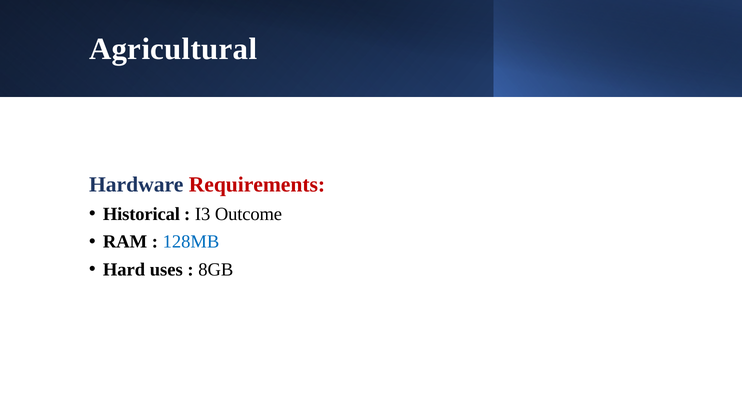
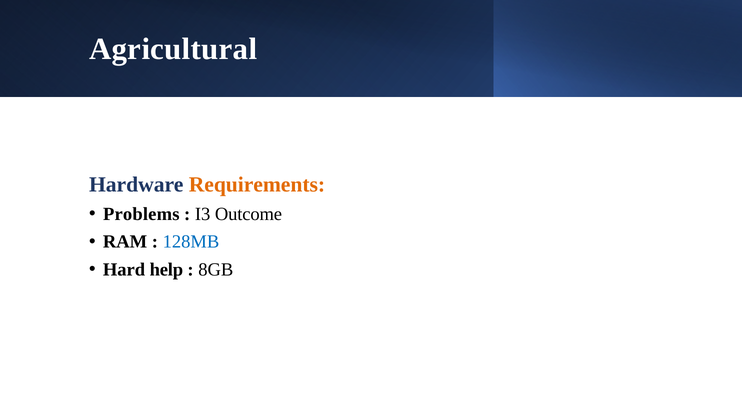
Requirements colour: red -> orange
Historical: Historical -> Problems
uses: uses -> help
